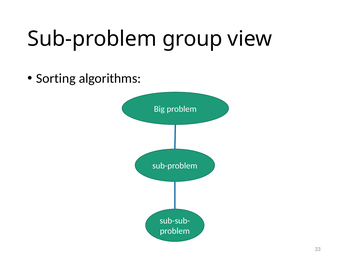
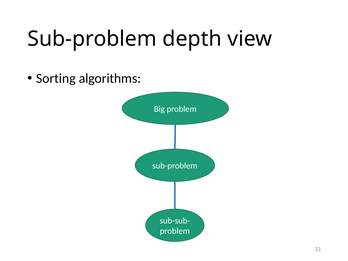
group: group -> depth
